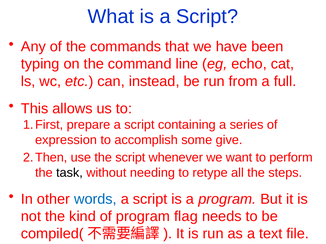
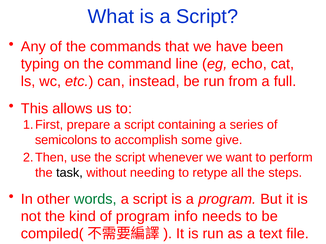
expression: expression -> semicolons
words colour: blue -> green
flag: flag -> info
